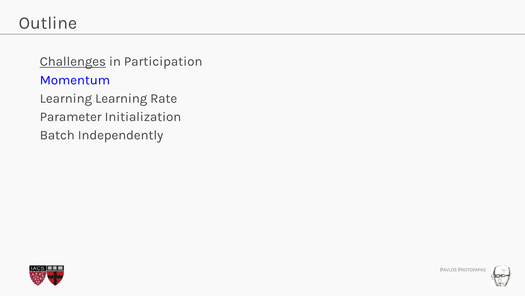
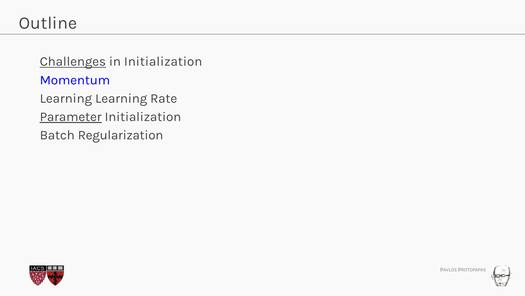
in Participation: Participation -> Initialization
Parameter underline: none -> present
Independently: Independently -> Regularization
